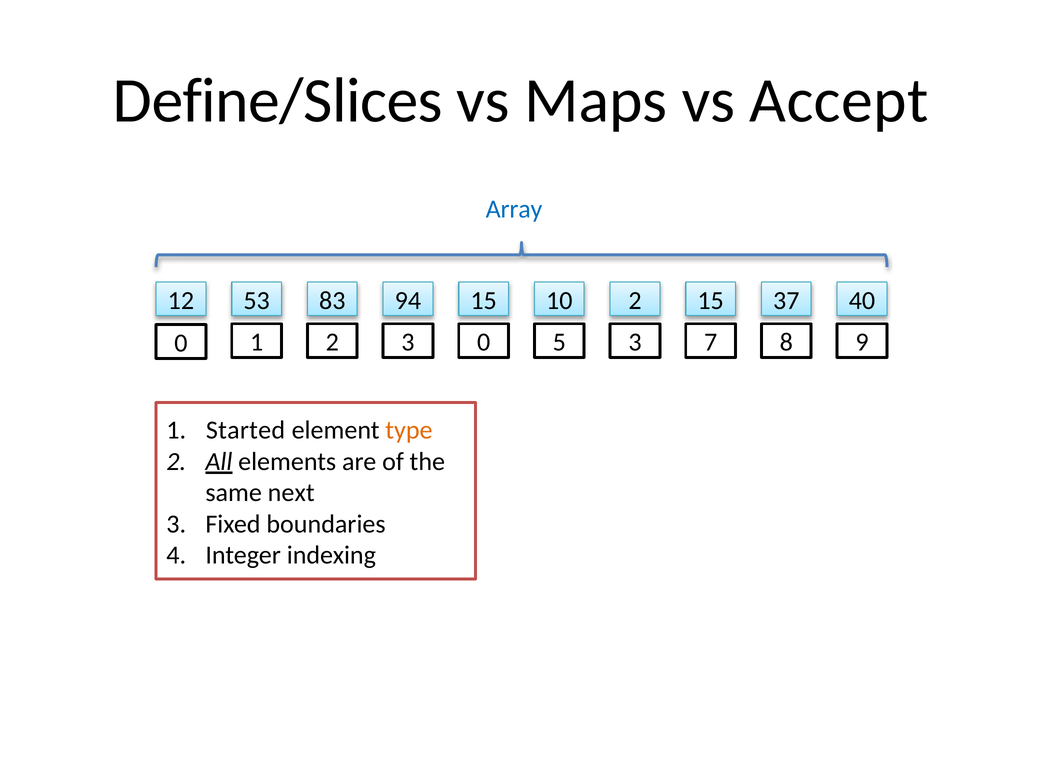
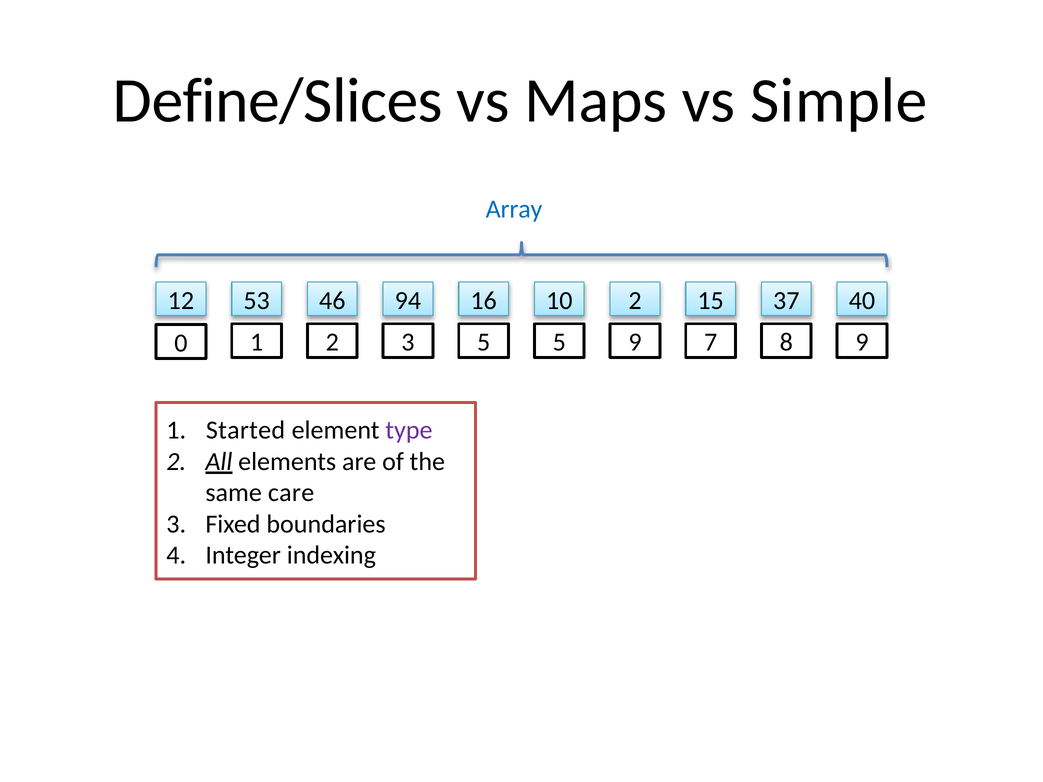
Accept: Accept -> Simple
83: 83 -> 46
94 15: 15 -> 16
3 0: 0 -> 5
5 3: 3 -> 9
type colour: orange -> purple
next: next -> care
